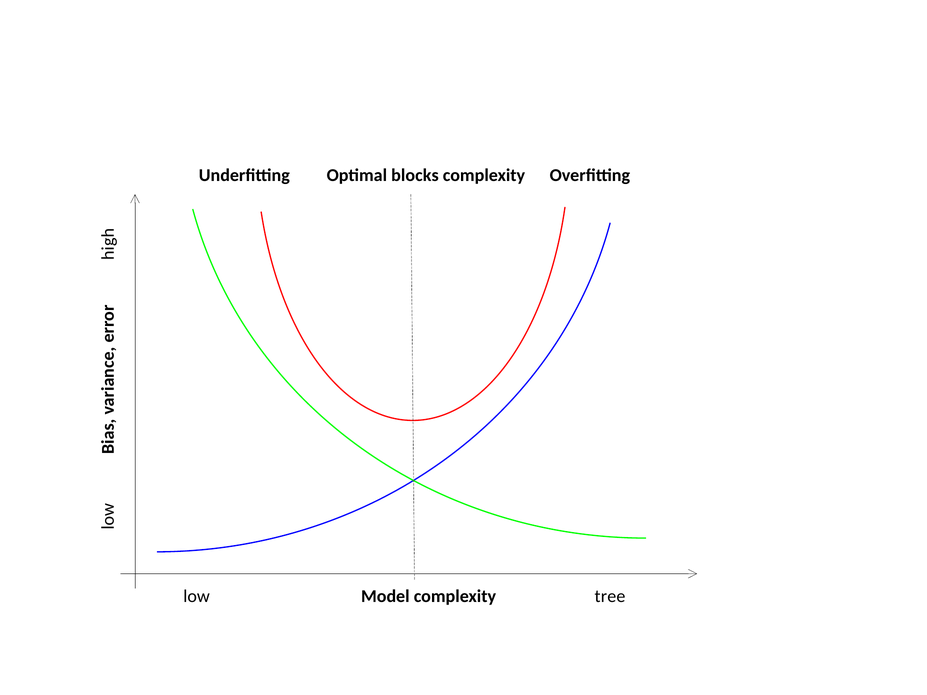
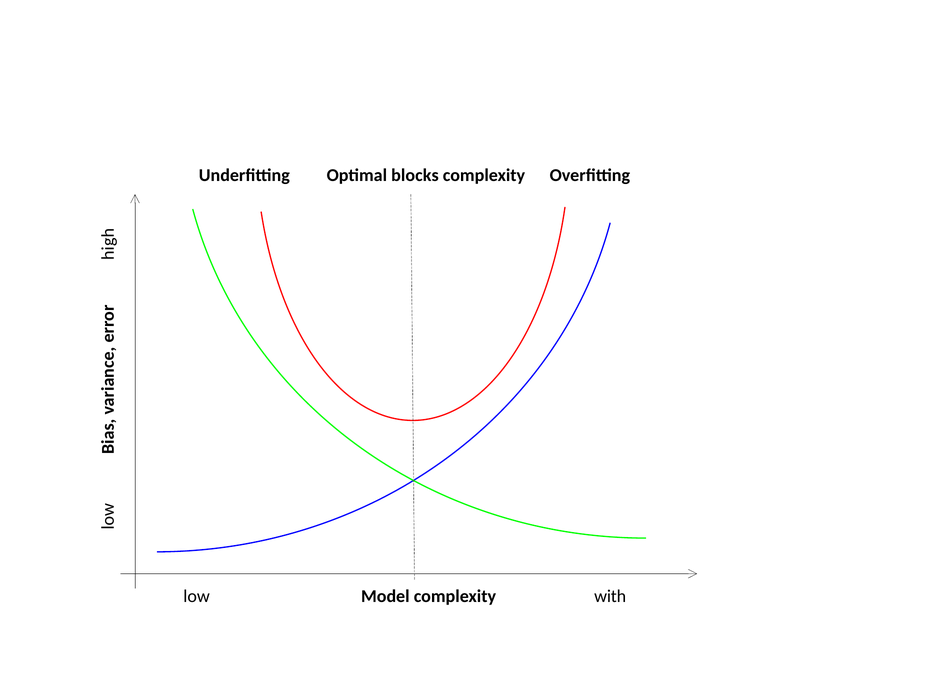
tree: tree -> with
